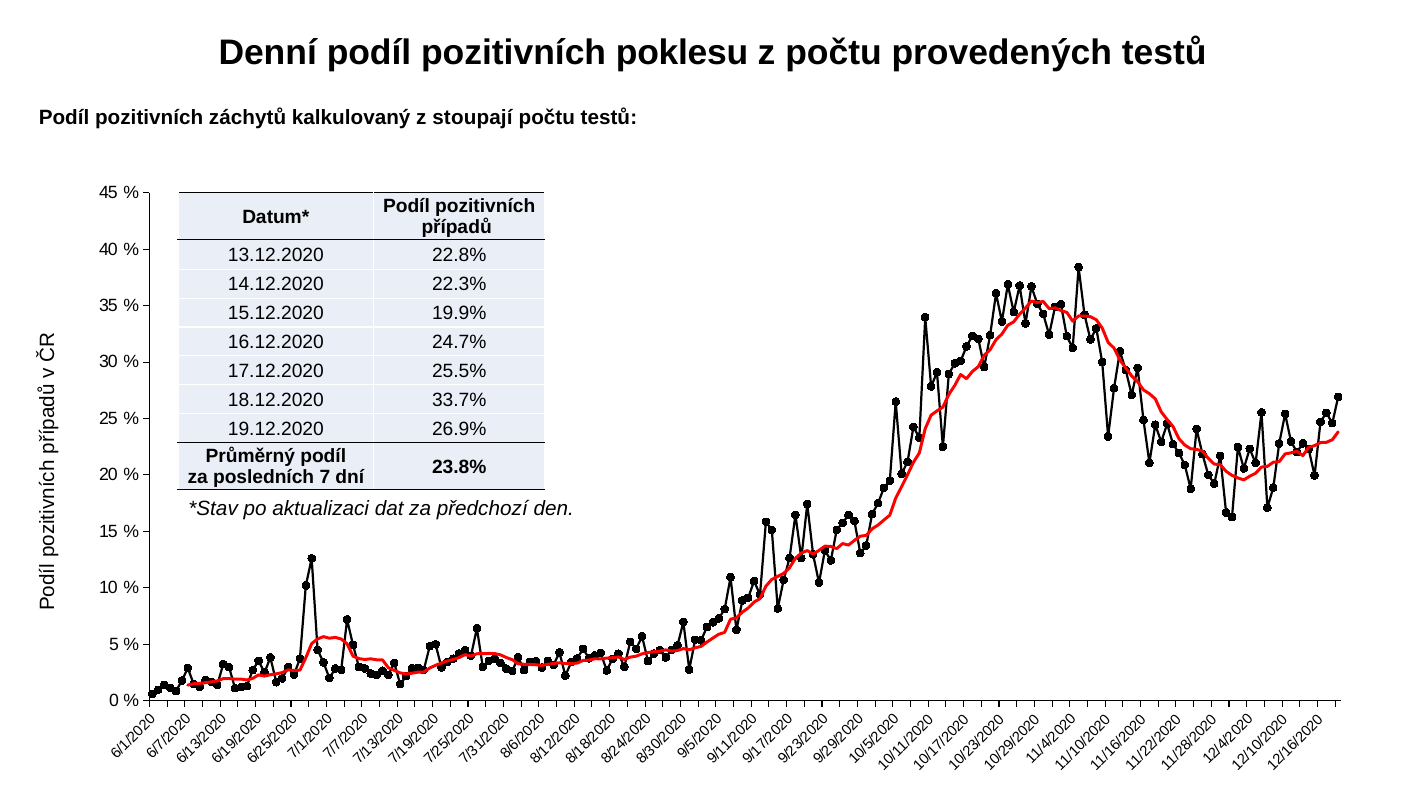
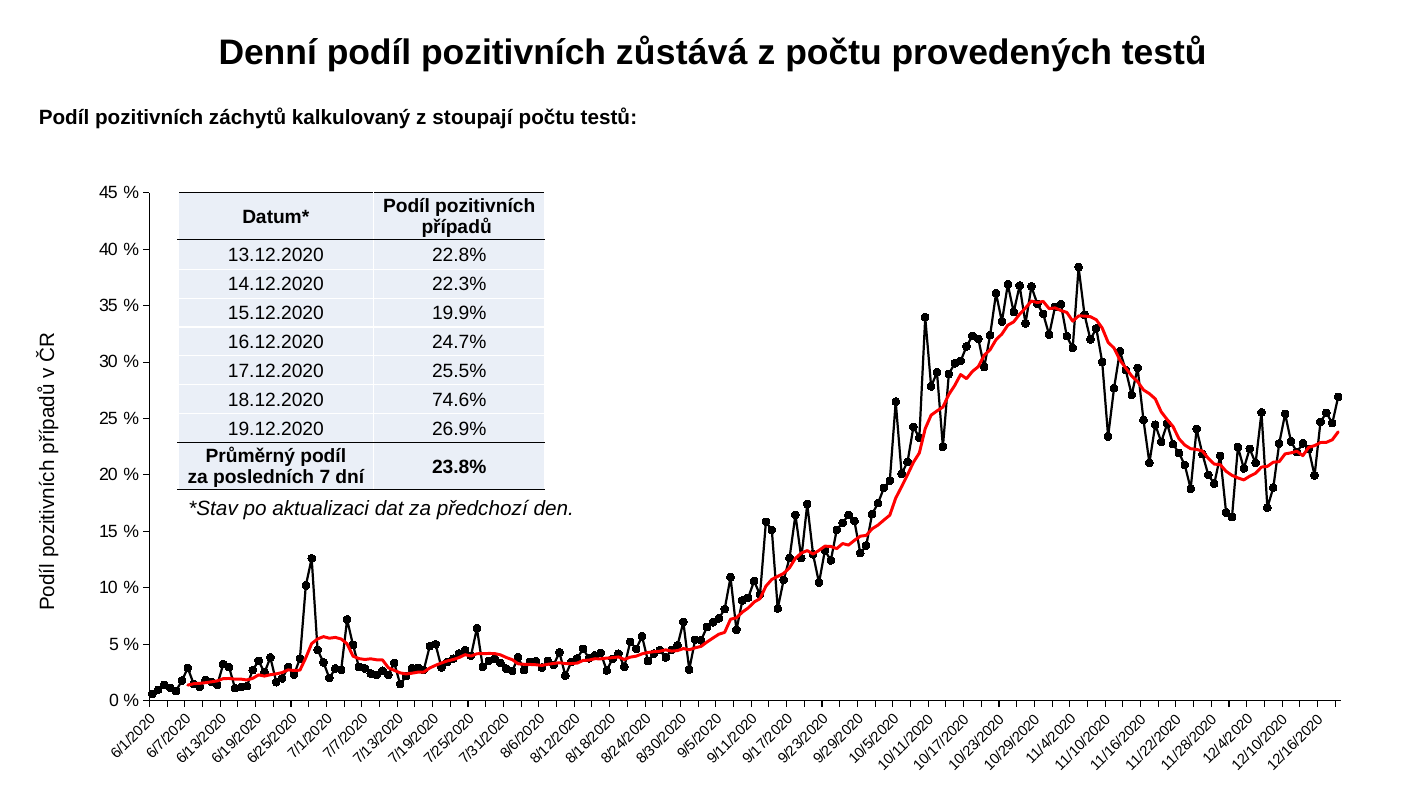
poklesu: poklesu -> zůstává
33.7%: 33.7% -> 74.6%
